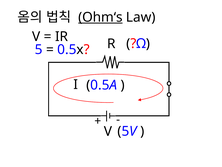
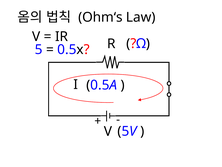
Ohm‘s underline: present -> none
